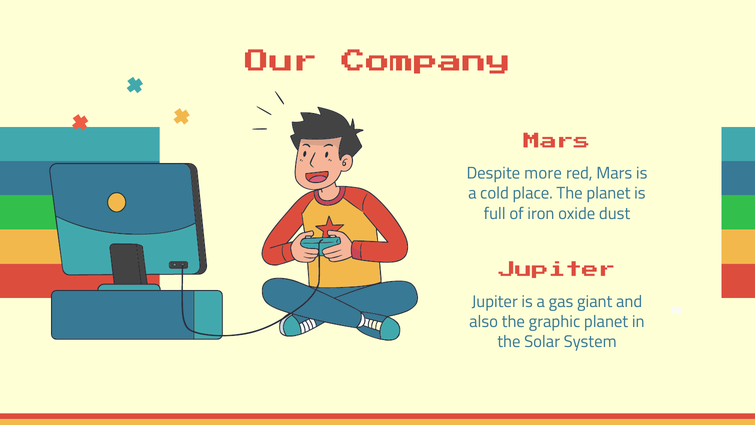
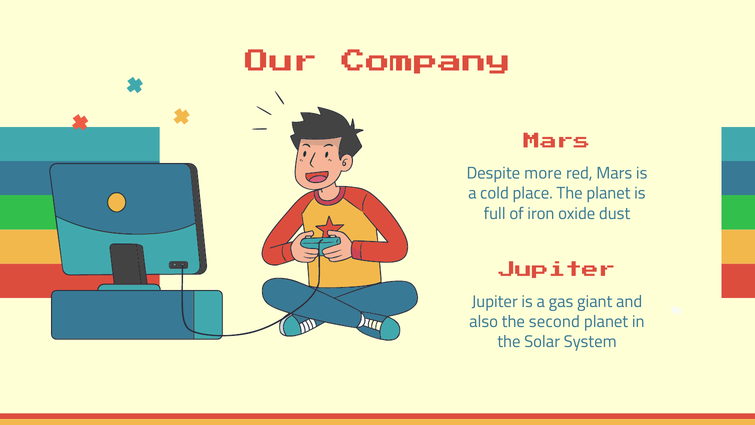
graphic: graphic -> second
